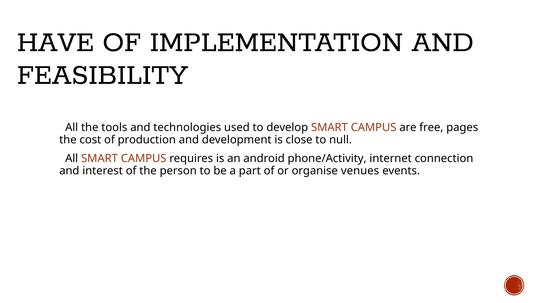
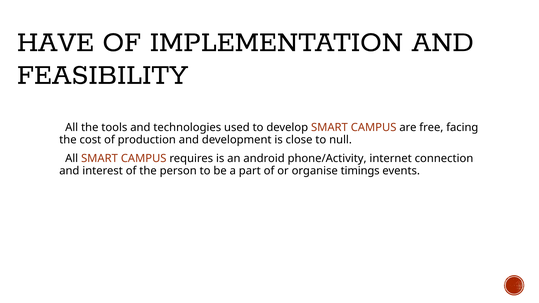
pages: pages -> facing
venues: venues -> timings
